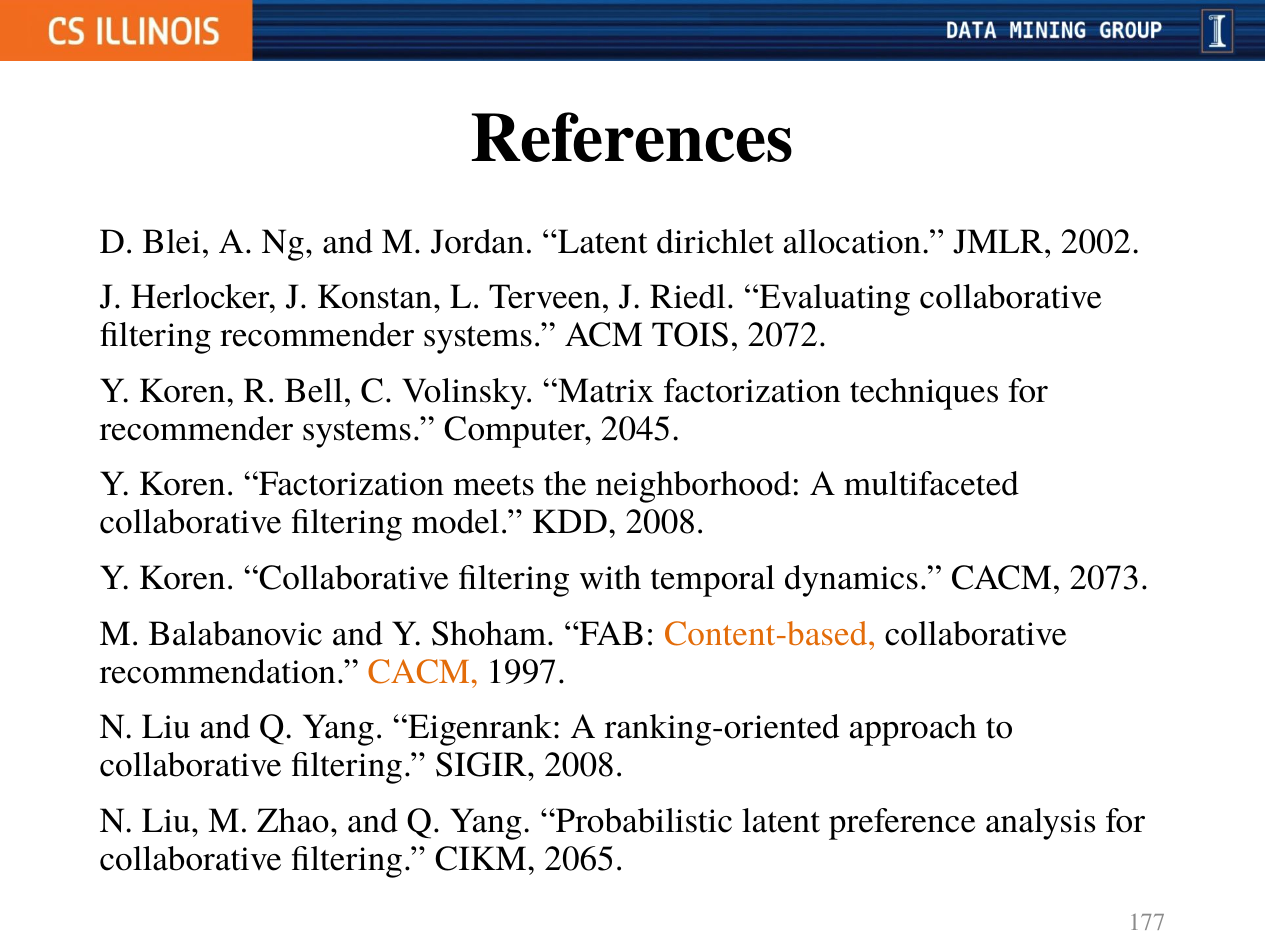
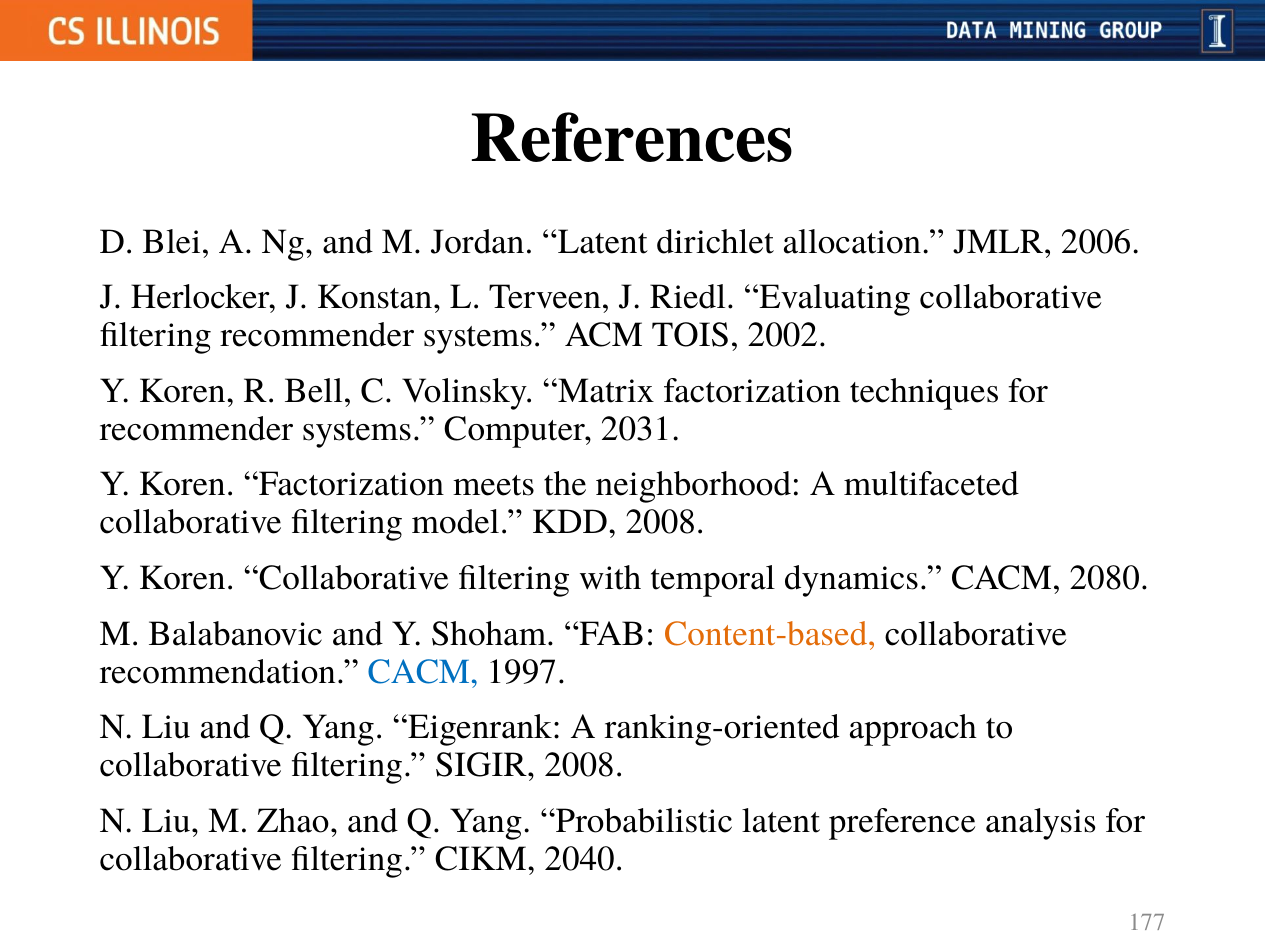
2002: 2002 -> 2006
2072: 2072 -> 2002
2045: 2045 -> 2031
2073: 2073 -> 2080
CACM at (423, 671) colour: orange -> blue
2065: 2065 -> 2040
